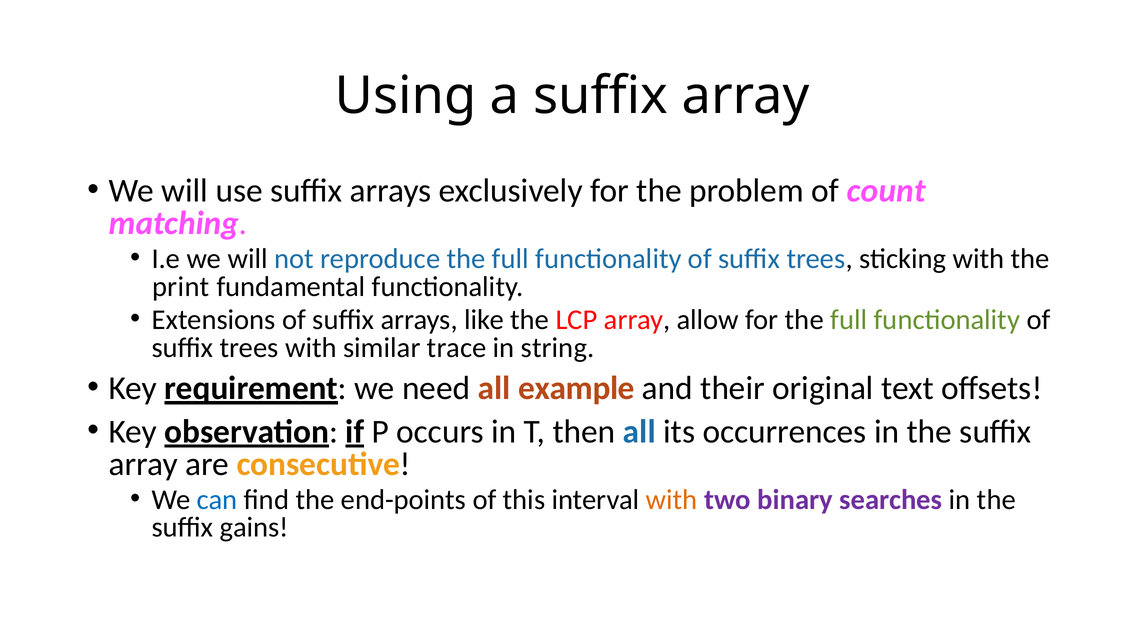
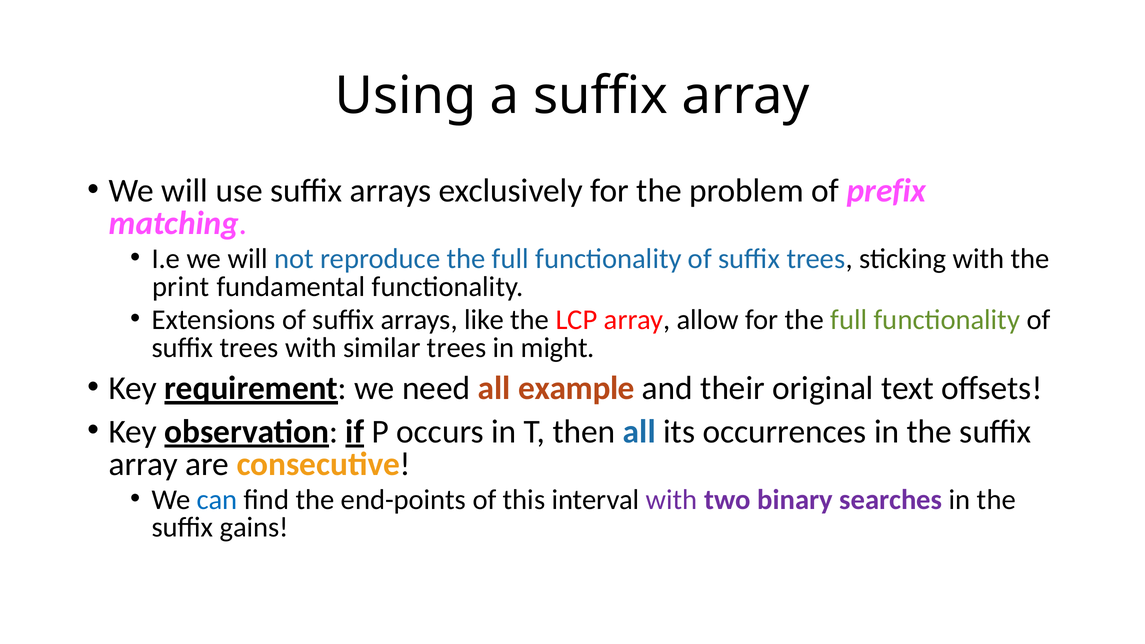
count: count -> prefix
similar trace: trace -> trees
string: string -> might
with at (672, 500) colour: orange -> purple
